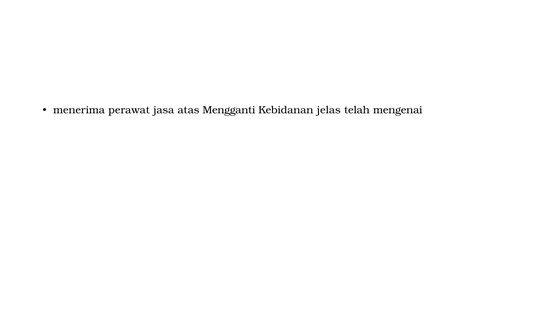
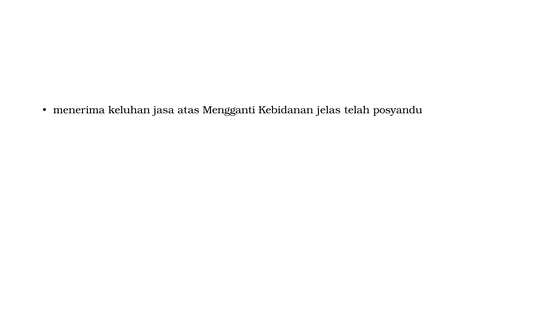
perawat: perawat -> keluhan
mengenai: mengenai -> posyandu
